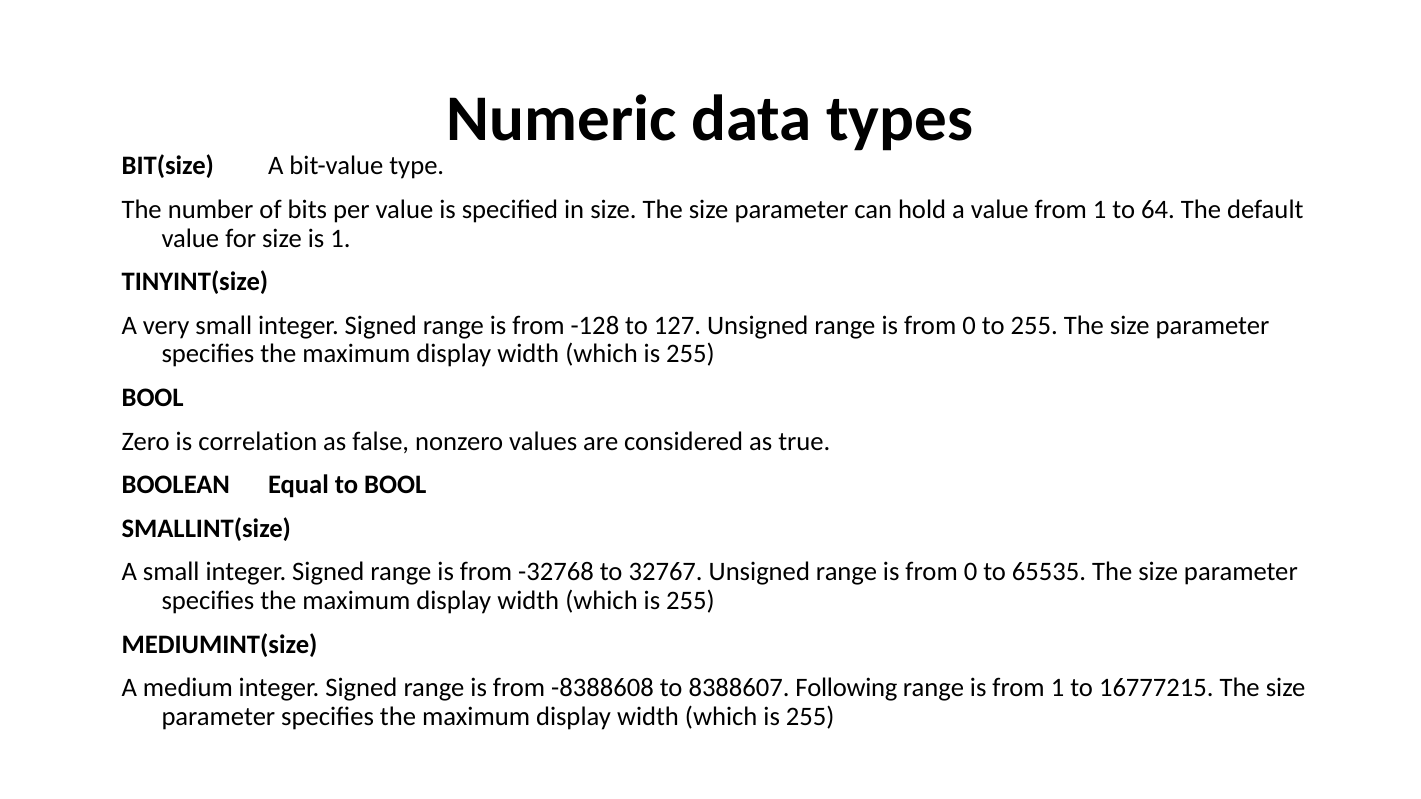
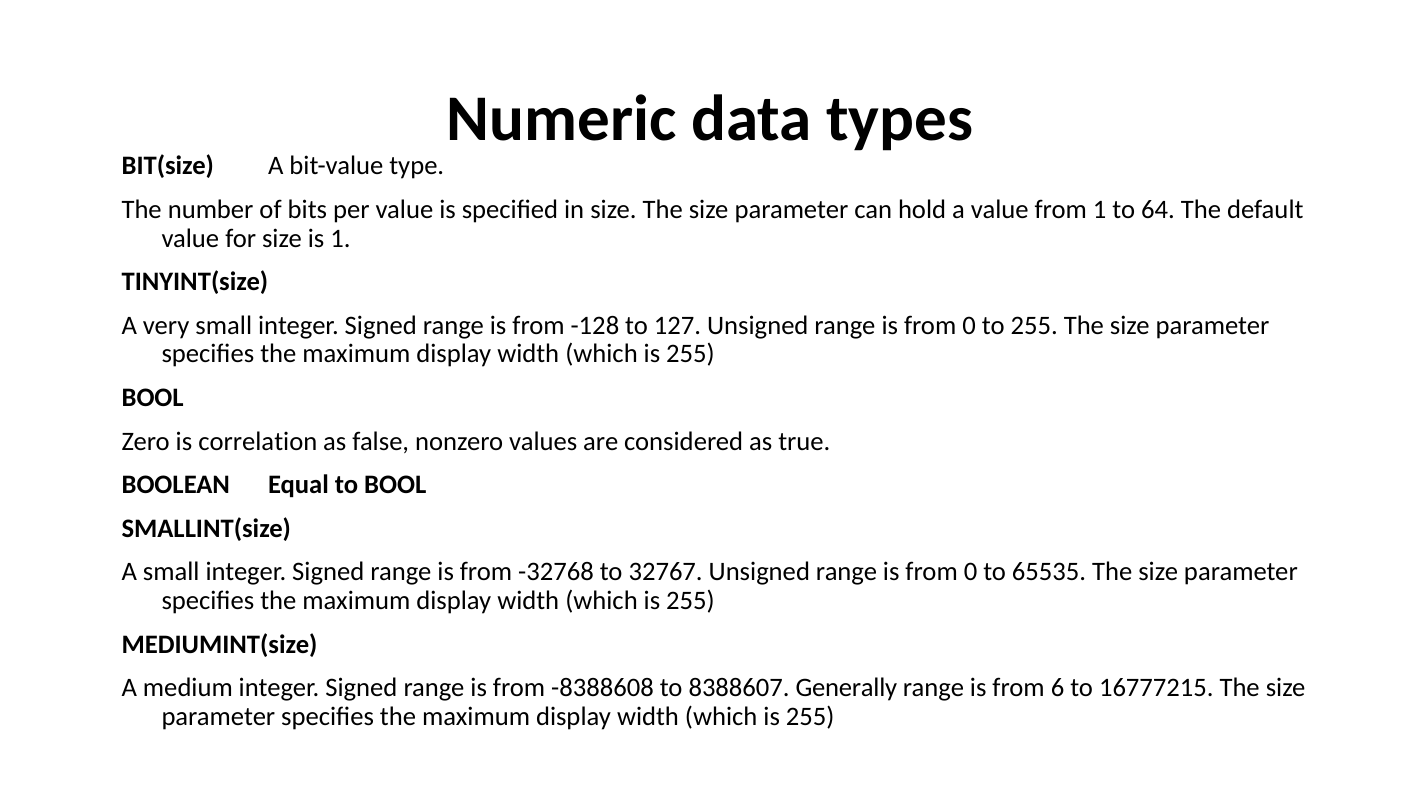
Following: Following -> Generally
is from 1: 1 -> 6
